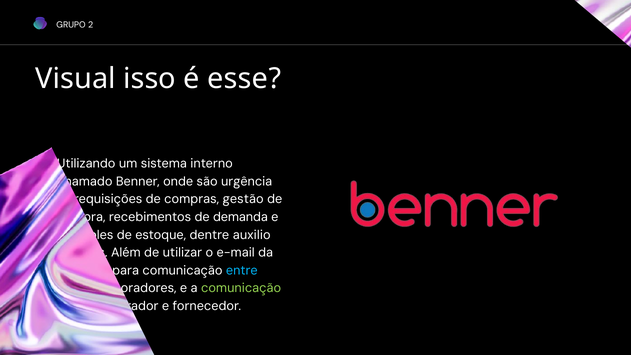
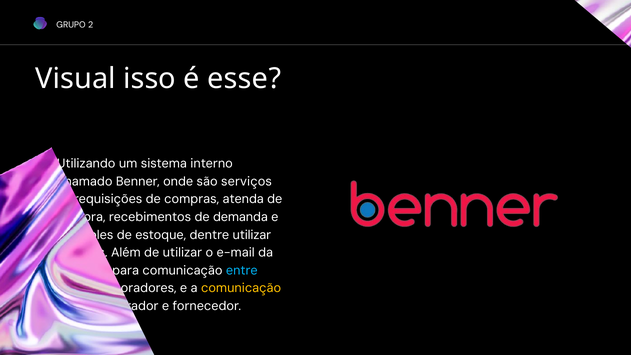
urgência: urgência -> serviços
gestão: gestão -> atenda
auxilio at (252, 235): auxilio -> utilizar
comunicação at (241, 288) colour: light green -> yellow
